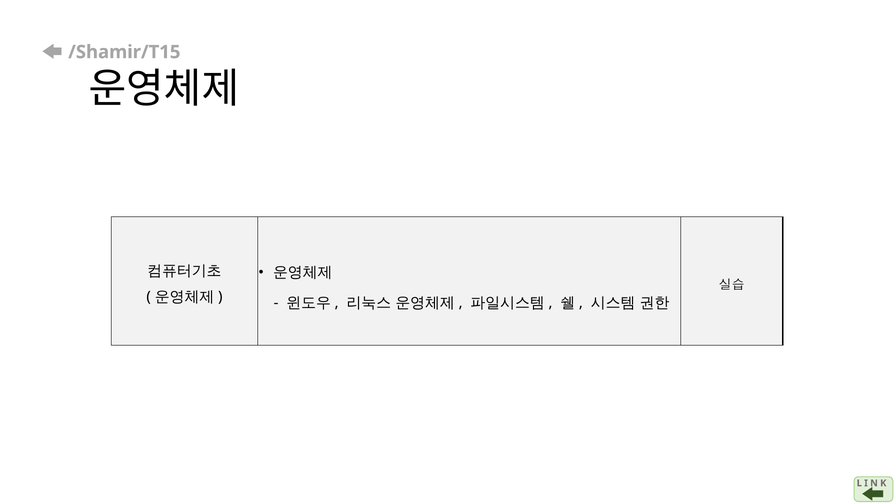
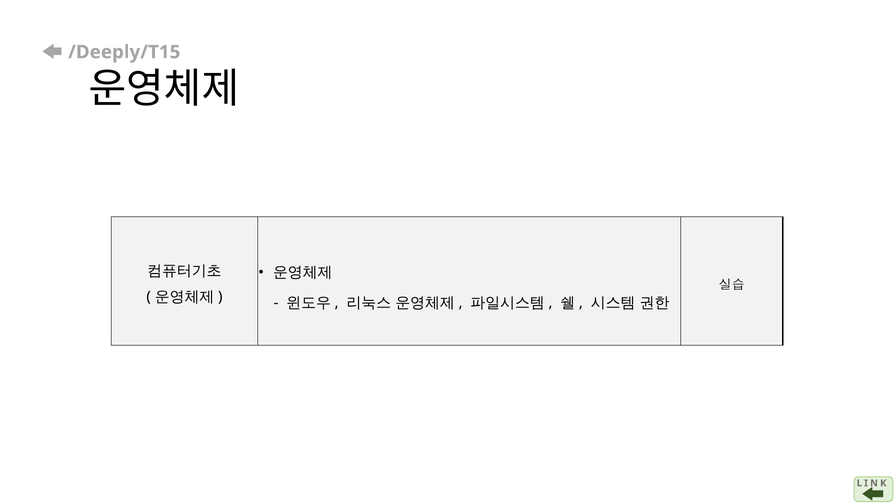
/Shamir/T15: /Shamir/T15 -> /Deeply/T15
